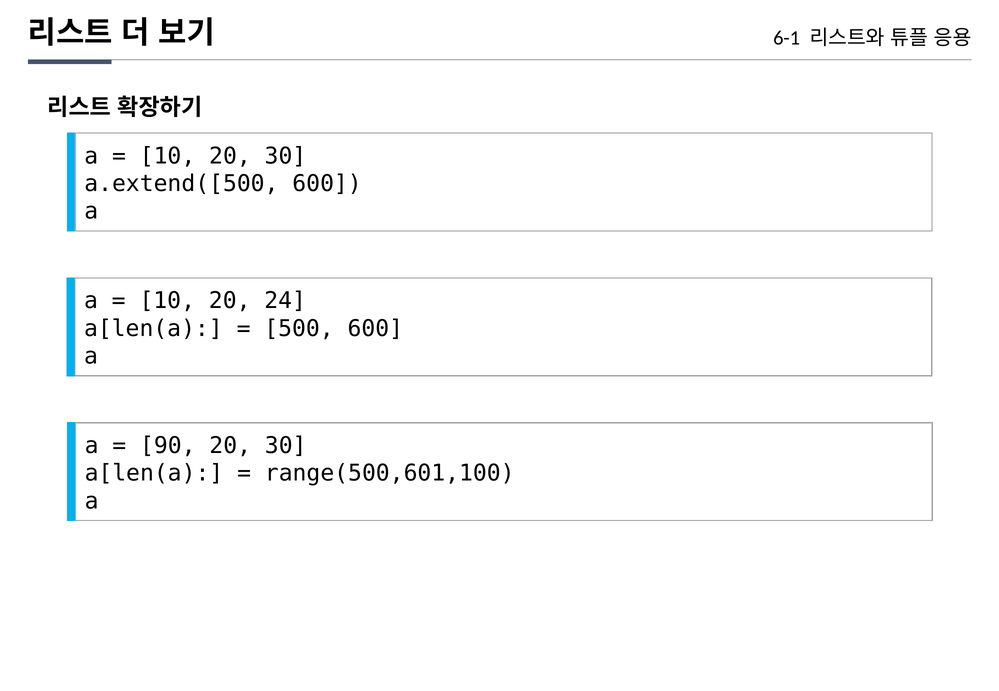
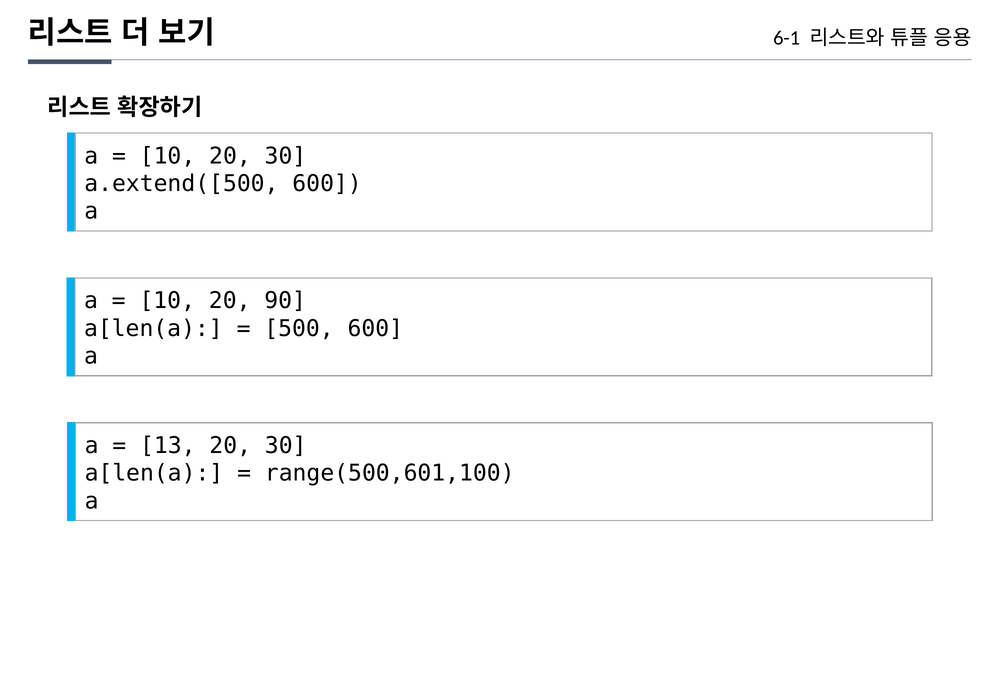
24: 24 -> 90
90: 90 -> 13
